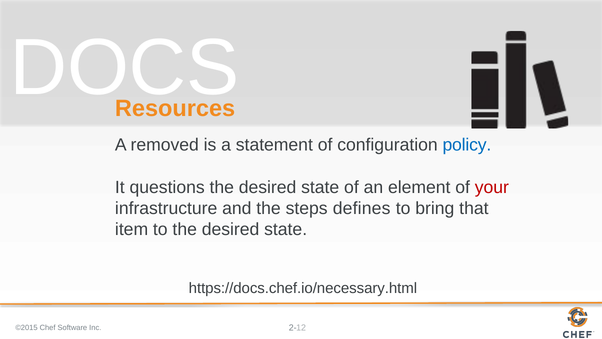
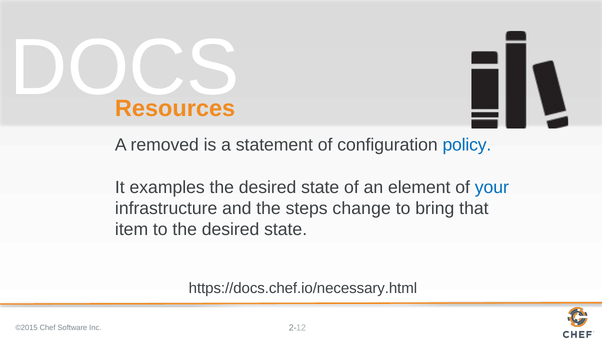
questions: questions -> examples
your colour: red -> blue
defines: defines -> change
